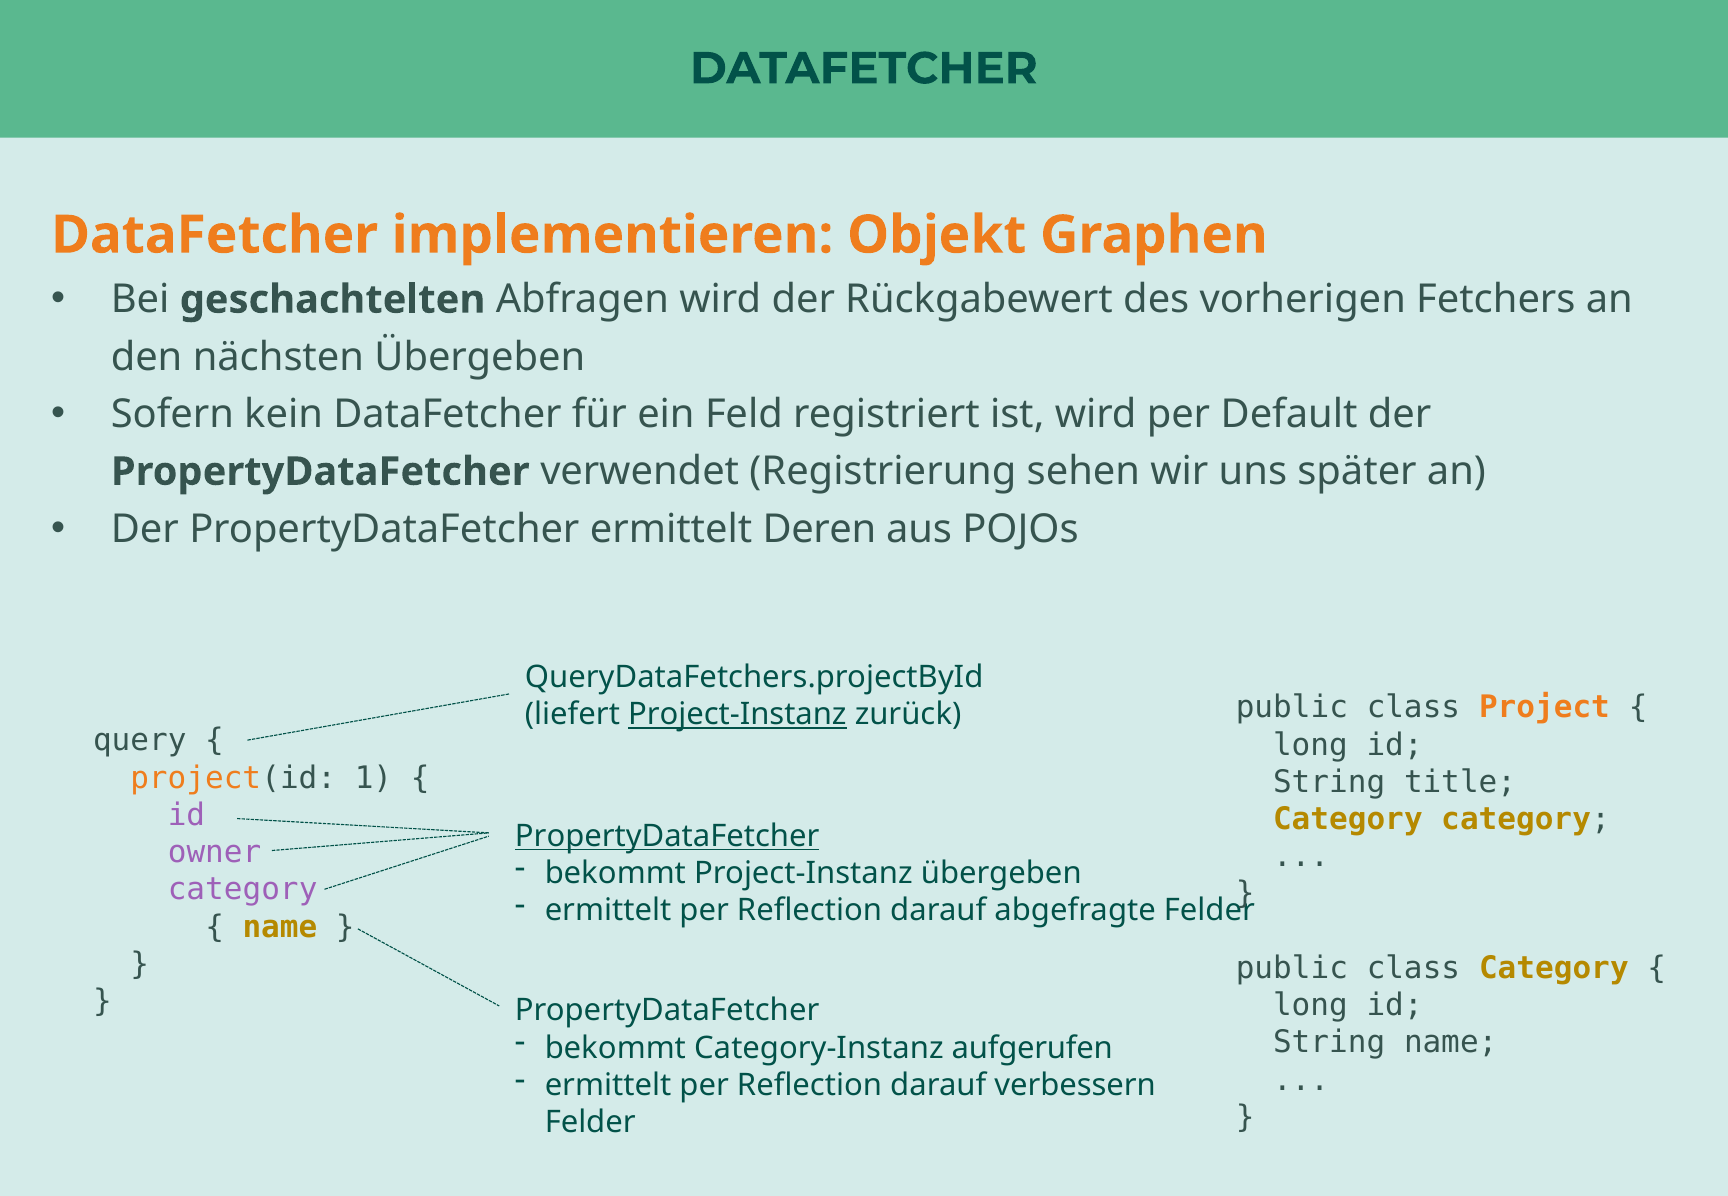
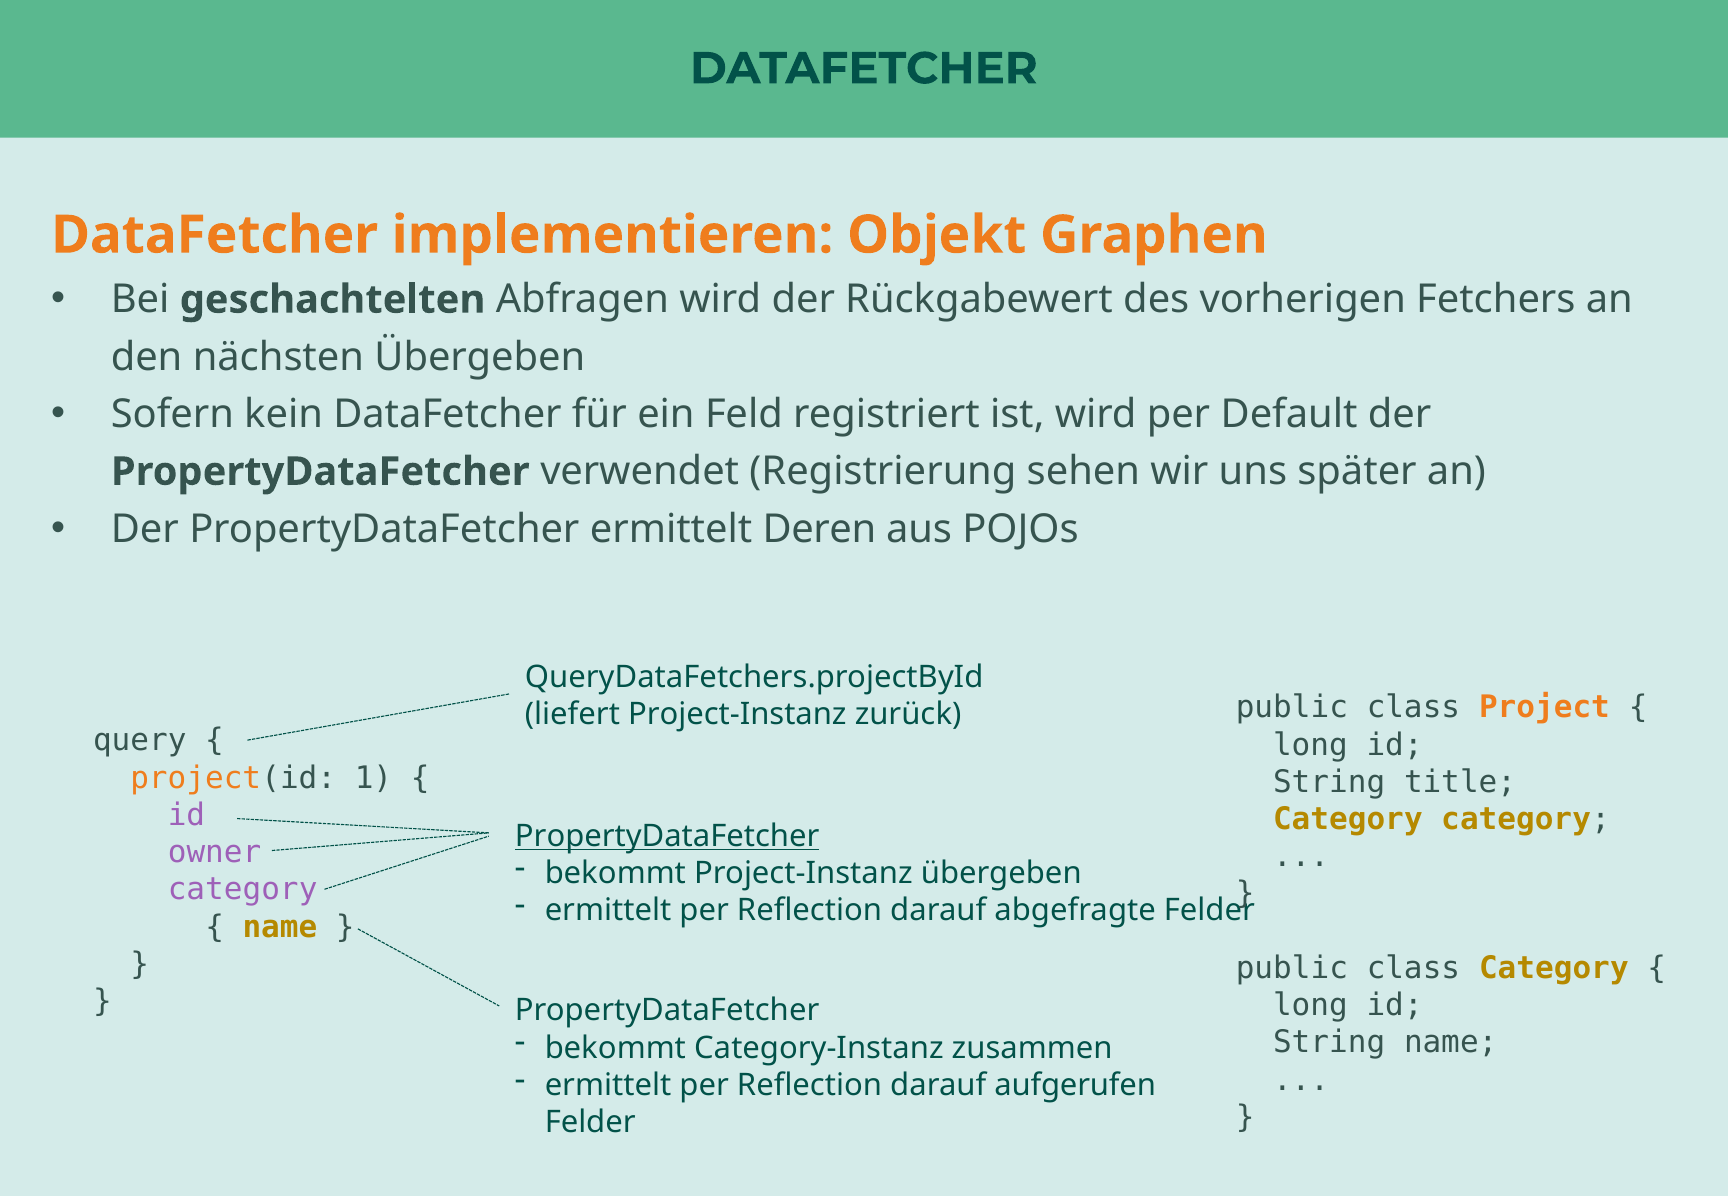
Project-Instanz at (737, 715) underline: present -> none
aufgerufen: aufgerufen -> zusammen
verbessern: verbessern -> aufgerufen
